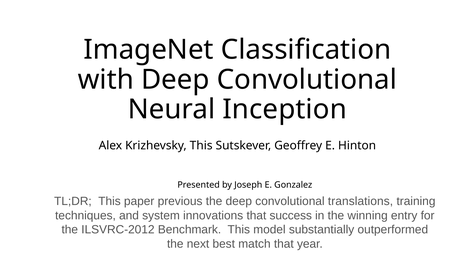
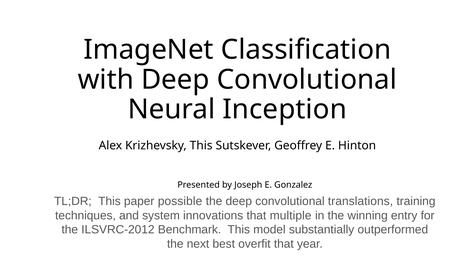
previous: previous -> possible
success: success -> multiple
match: match -> overfit
